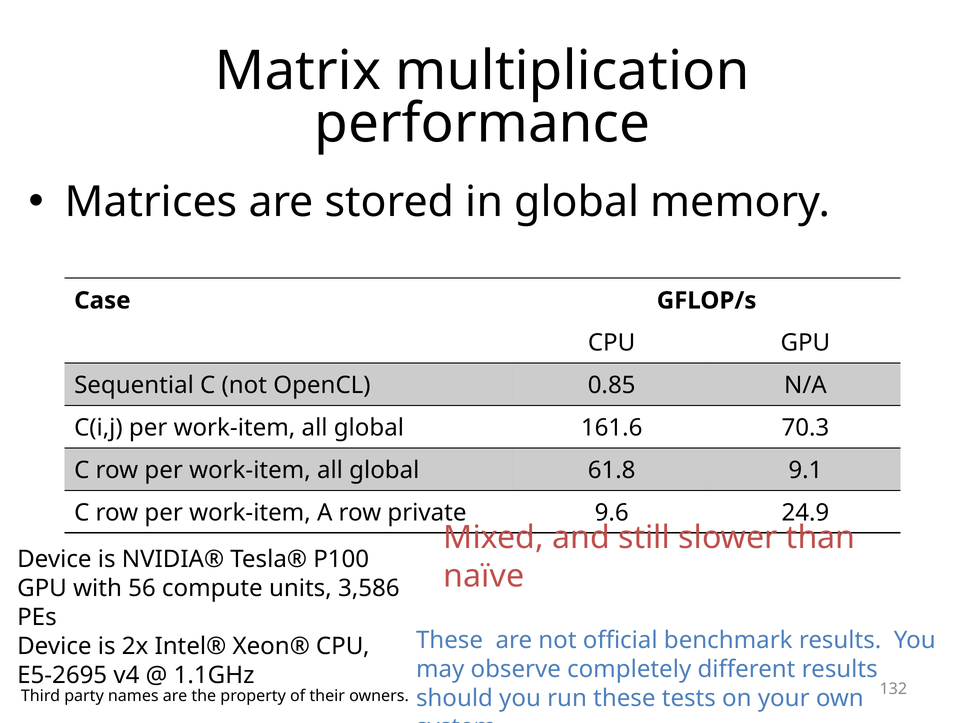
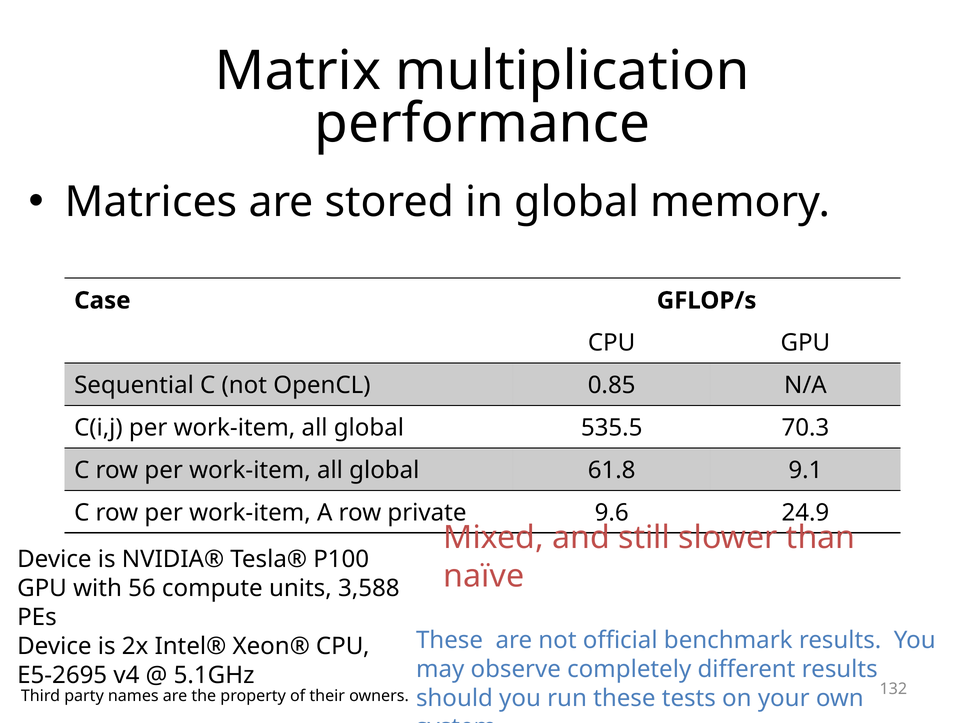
161.6: 161.6 -> 535.5
3,586: 3,586 -> 3,588
1.1GHz: 1.1GHz -> 5.1GHz
